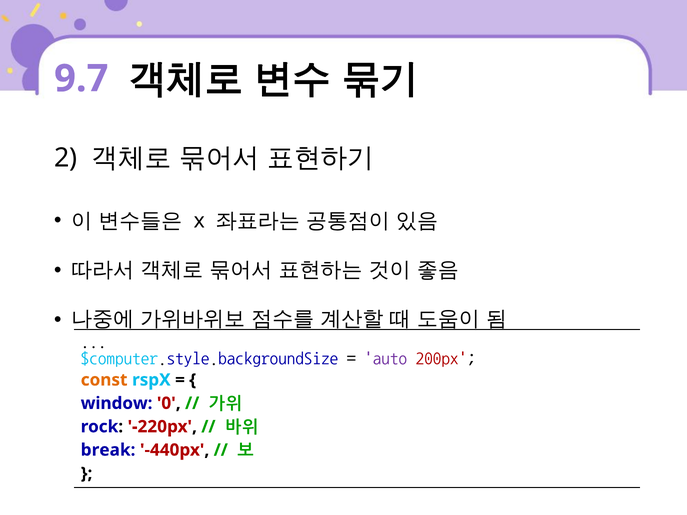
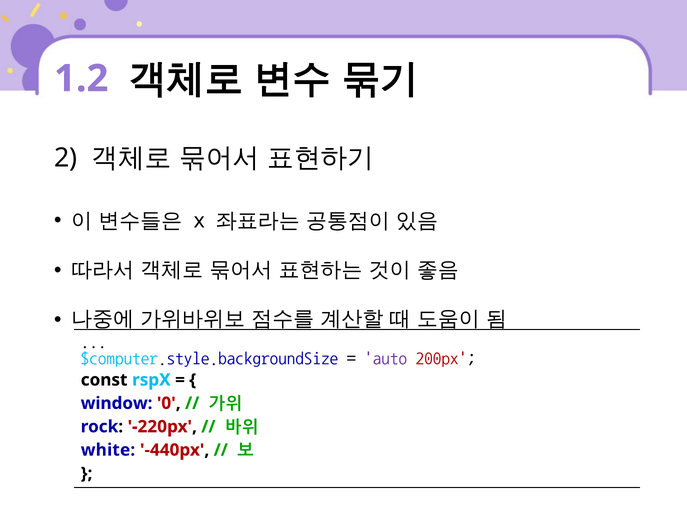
9.7: 9.7 -> 1.2
const colour: orange -> black
break: break -> white
